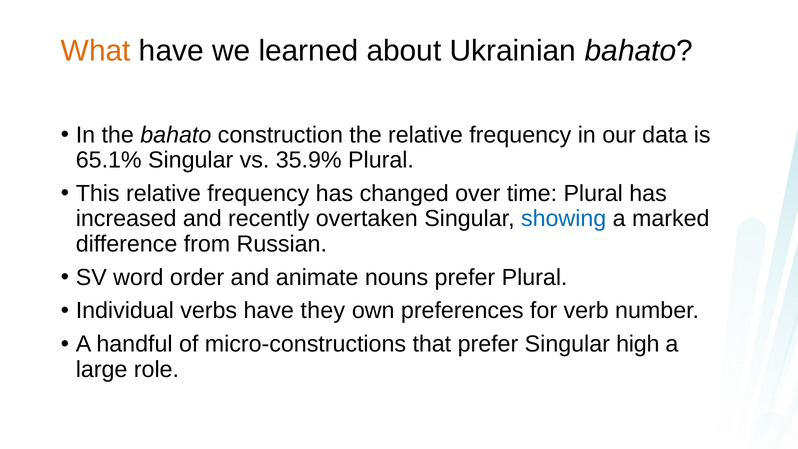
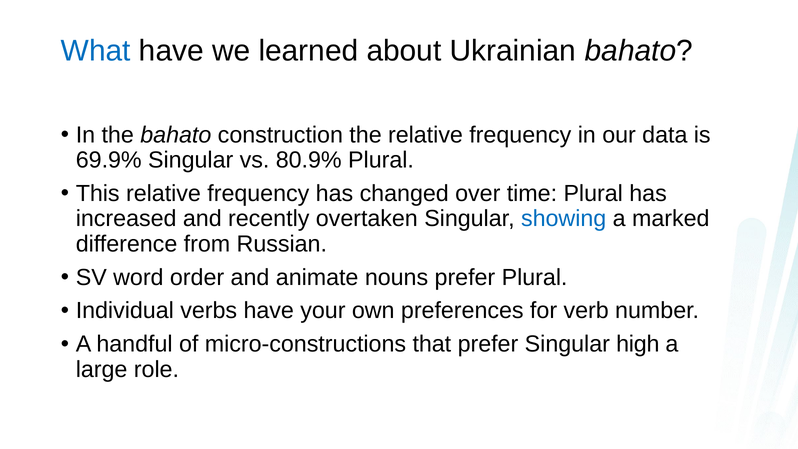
What colour: orange -> blue
65.1%: 65.1% -> 69.9%
35.9%: 35.9% -> 80.9%
they: they -> your
